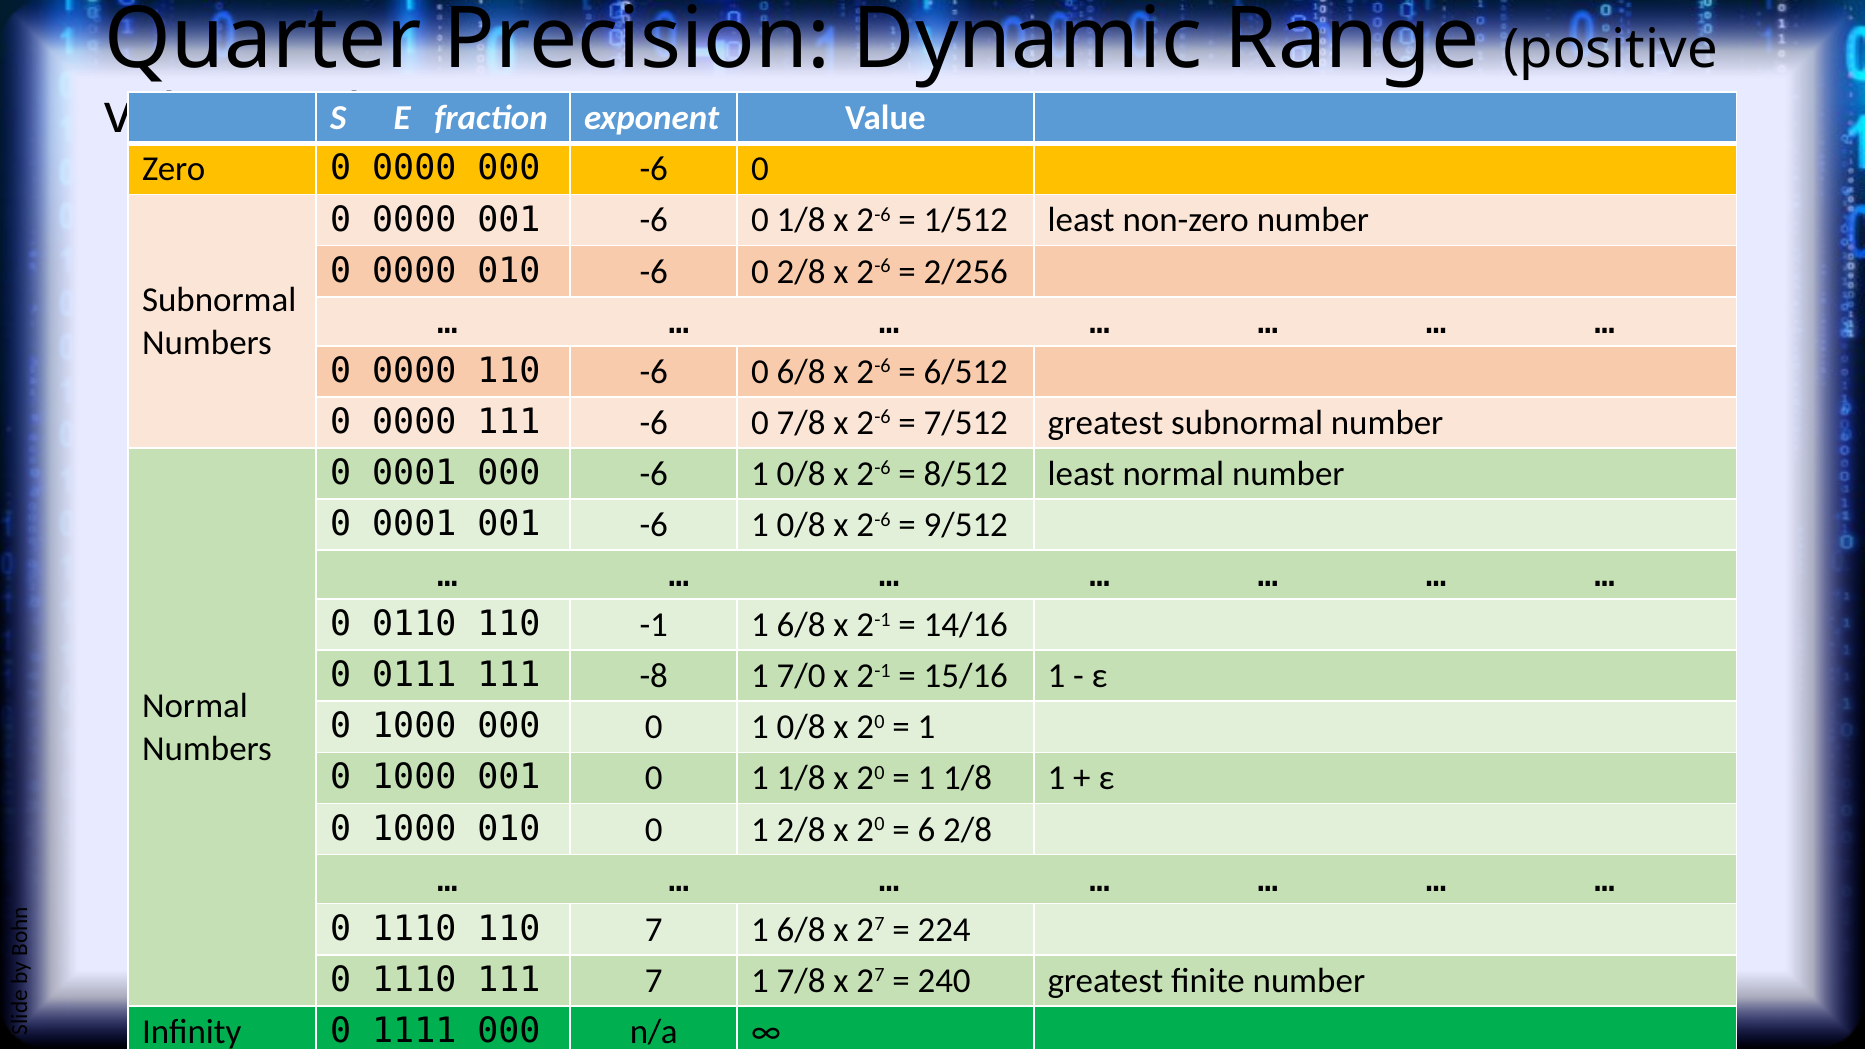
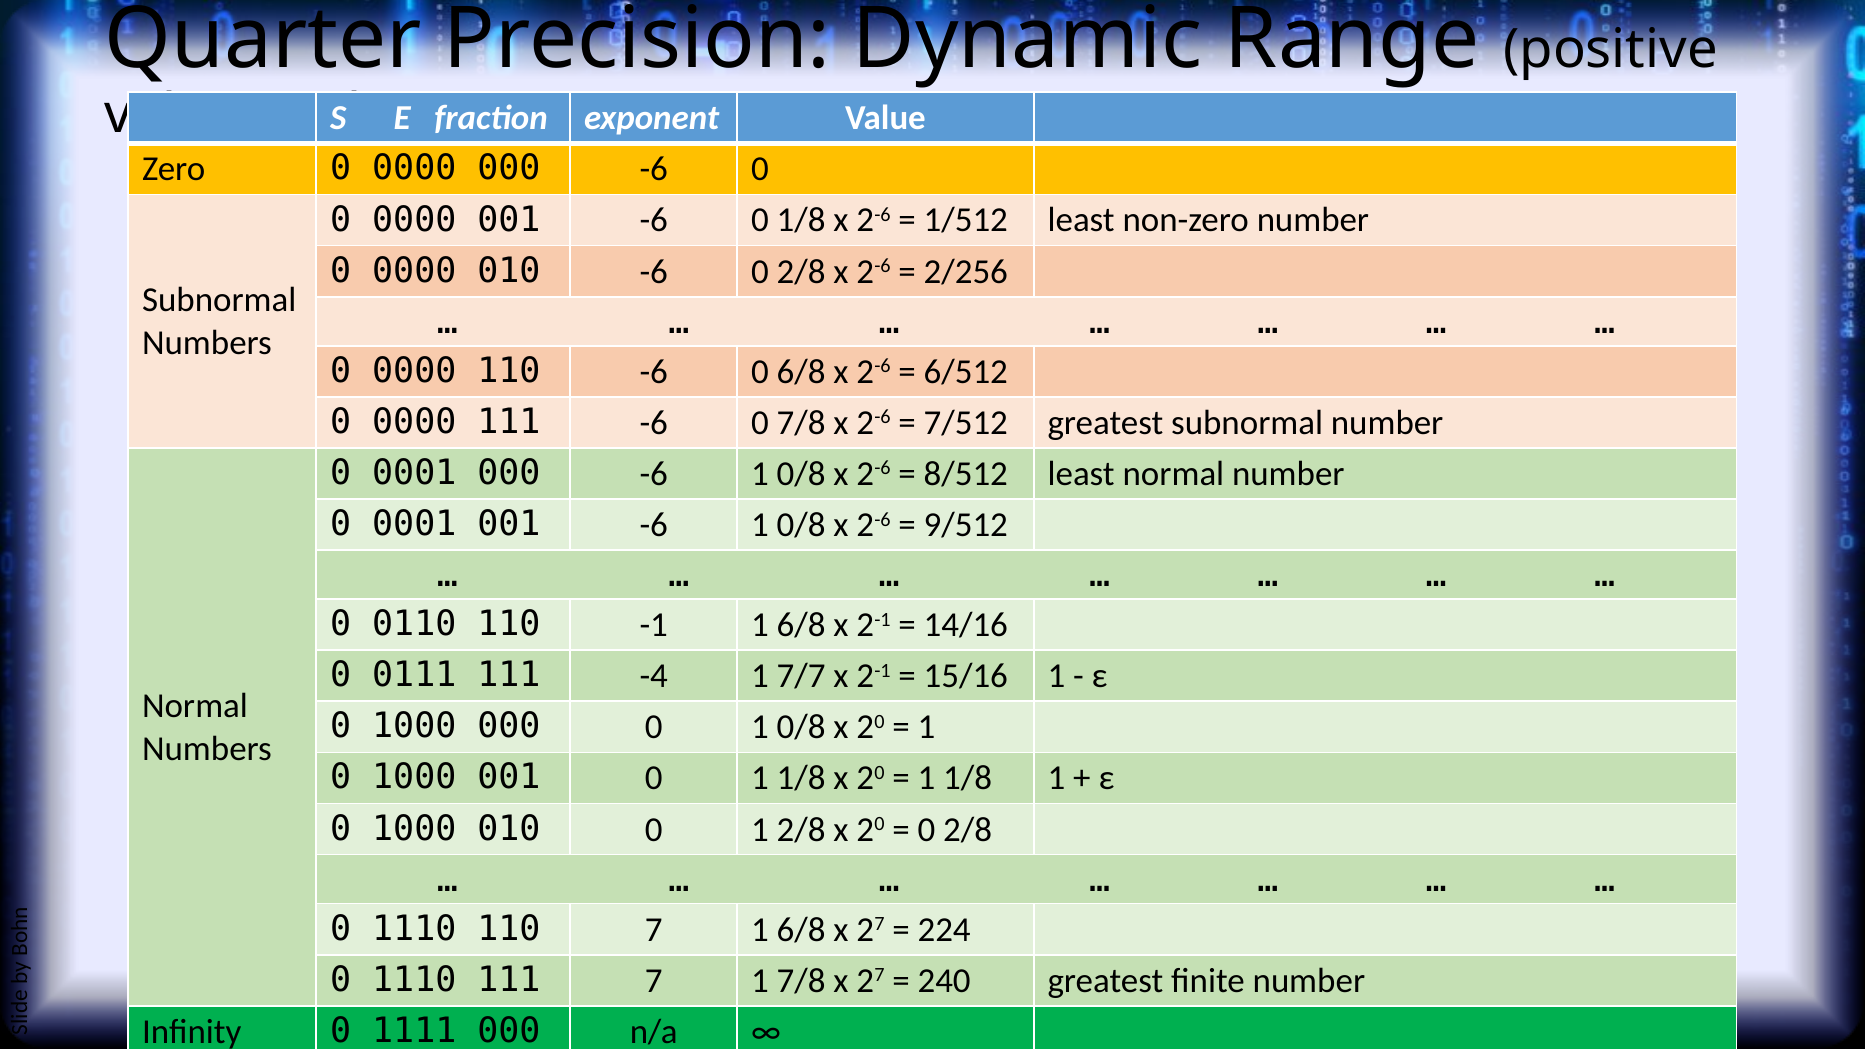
-8: -8 -> -4
7/0: 7/0 -> 7/7
6 at (926, 830): 6 -> 0
